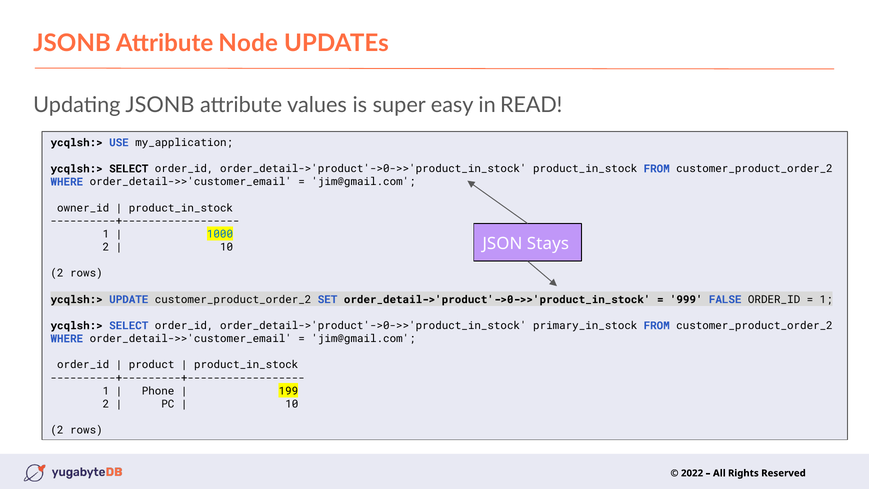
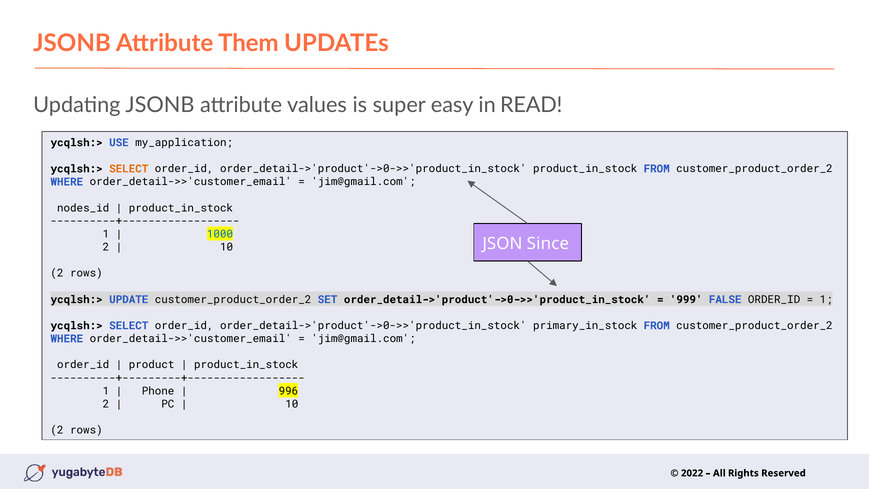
Node: Node -> Them
SELECT at (129, 169) colour: black -> orange
owner_id: owner_id -> nodes_id
Stays: Stays -> Since
199: 199 -> 996
